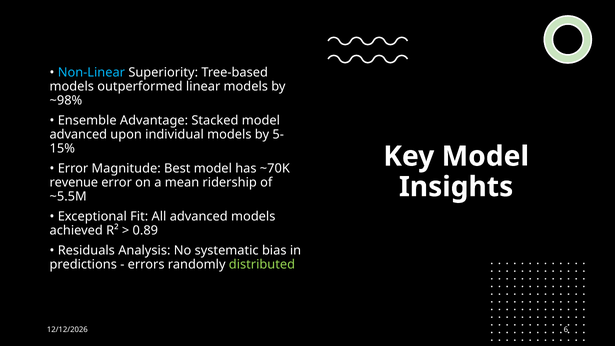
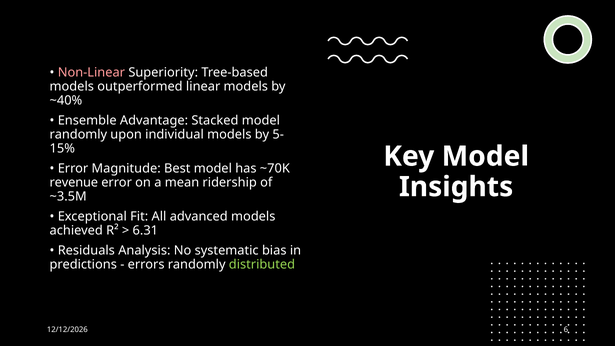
Non-Linear colour: light blue -> pink
~98%: ~98% -> ~40%
advanced at (78, 134): advanced -> randomly
~5.5M: ~5.5M -> ~3.5M
0.89: 0.89 -> 6.31
